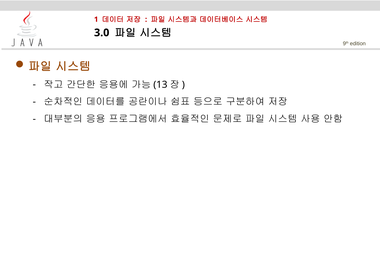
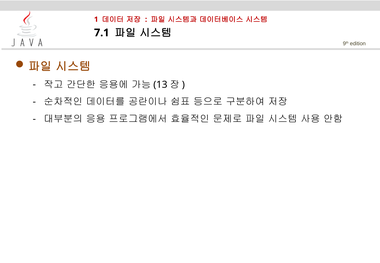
3.0: 3.0 -> 7.1
